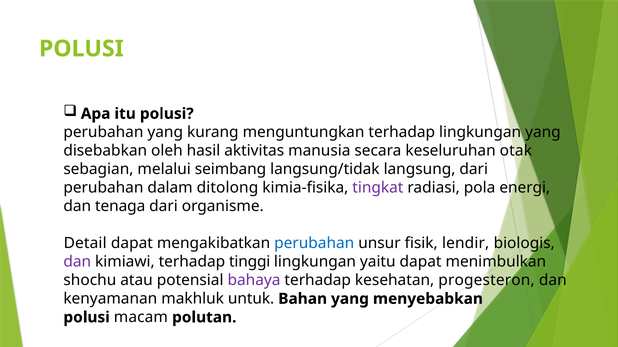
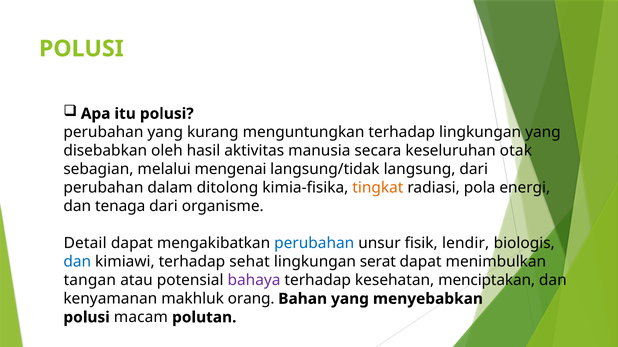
seimbang: seimbang -> mengenai
tingkat colour: purple -> orange
dan at (77, 262) colour: purple -> blue
tinggi: tinggi -> sehat
yaitu: yaitu -> serat
shochu: shochu -> tangan
progesteron: progesteron -> menciptakan
untuk: untuk -> orang
